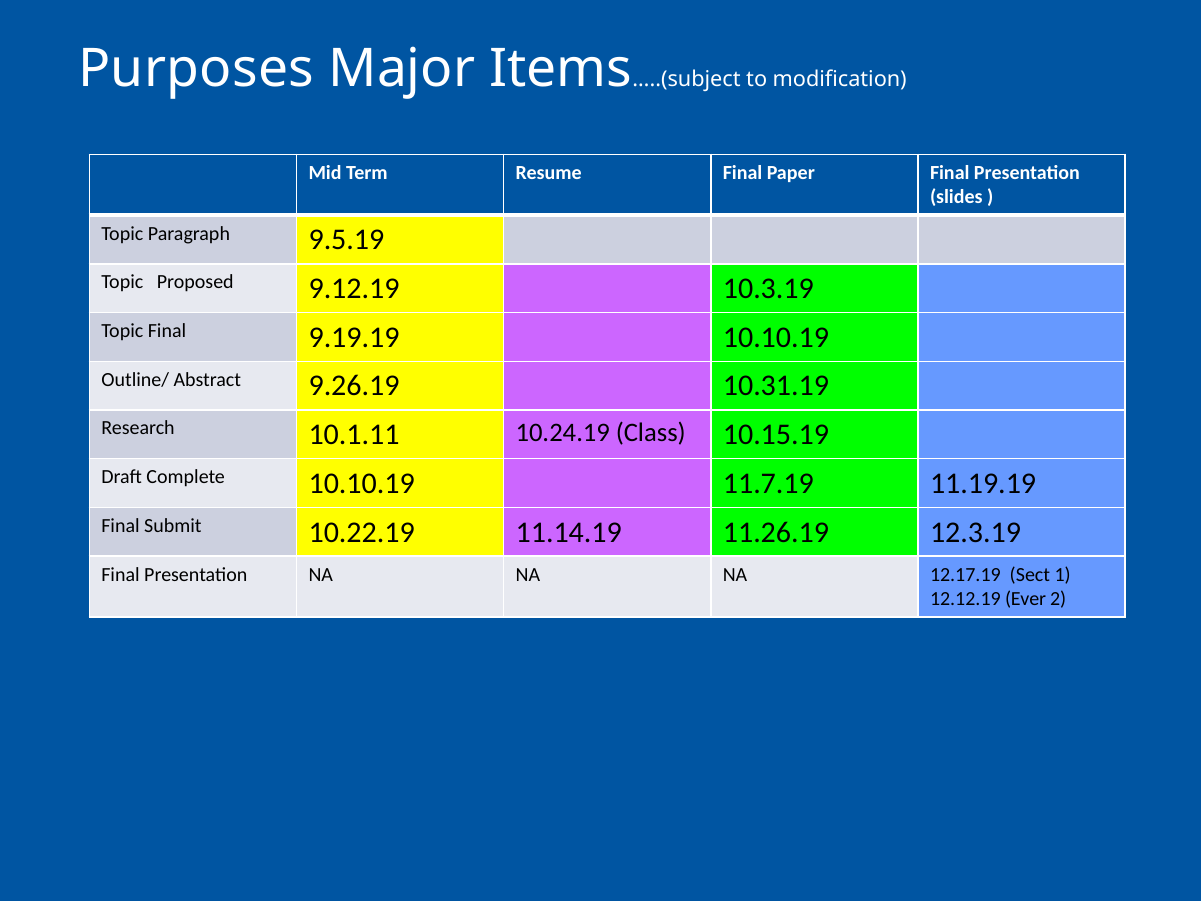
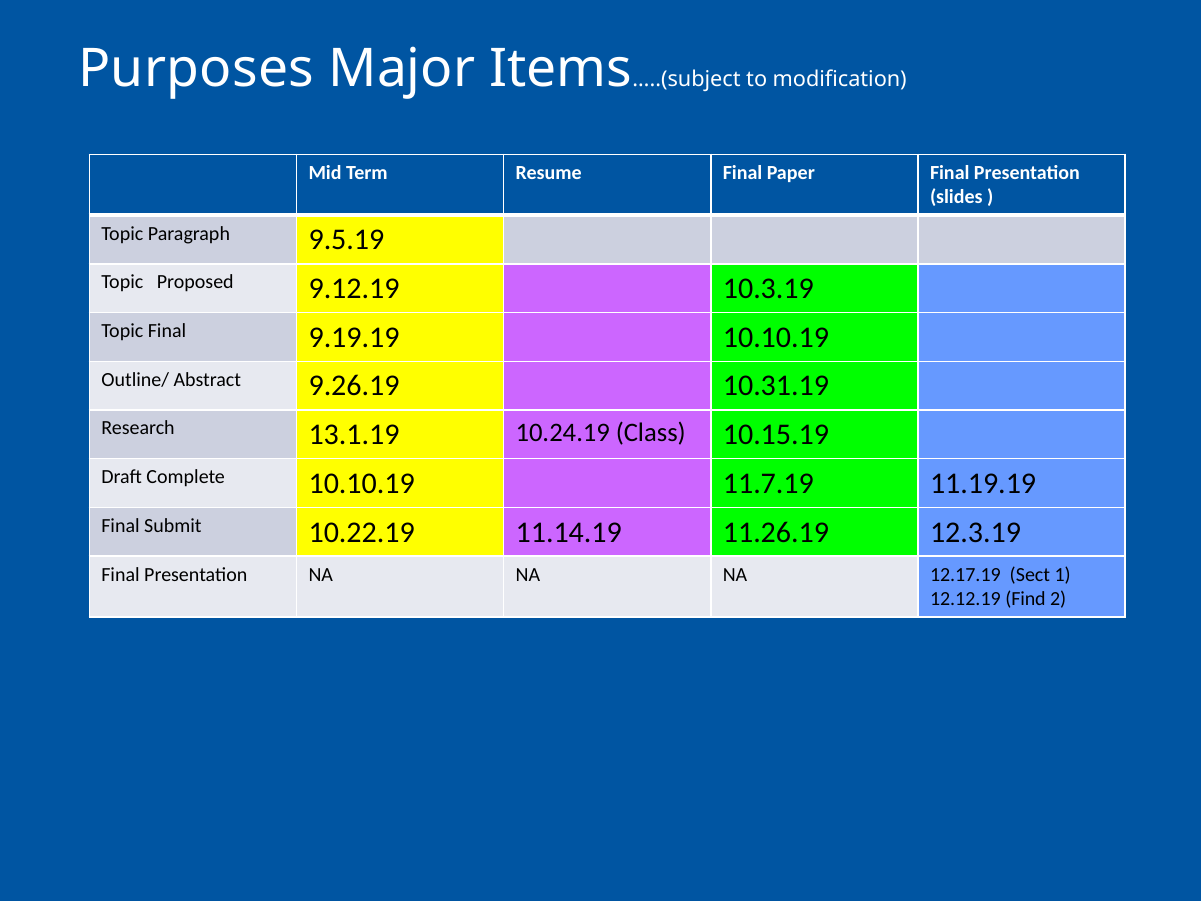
10.1.11: 10.1.11 -> 13.1.19
Ever: Ever -> Find
